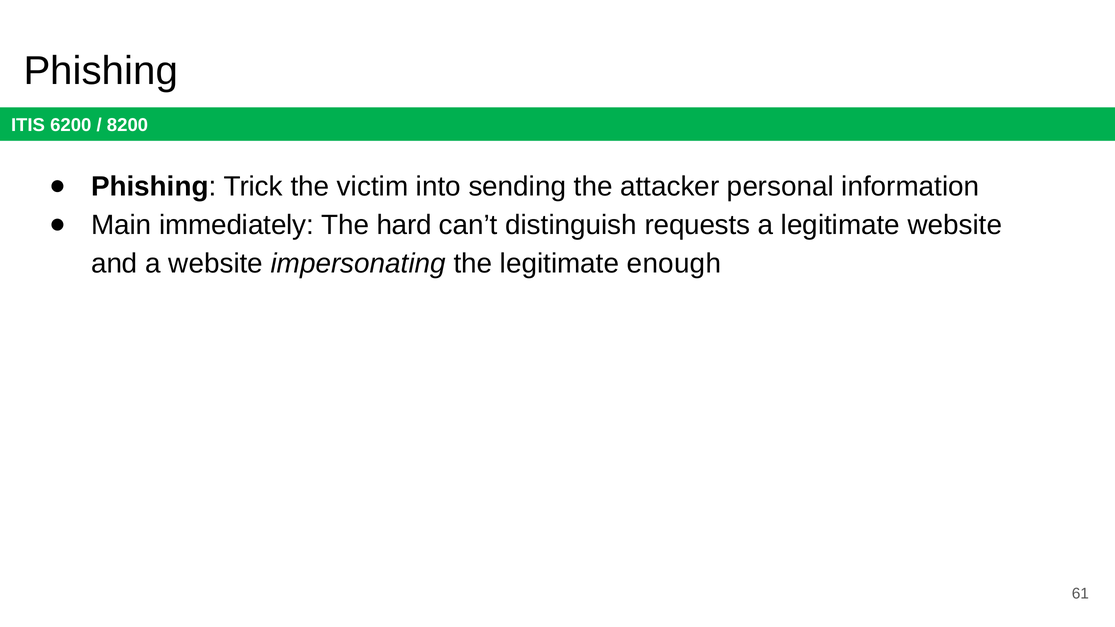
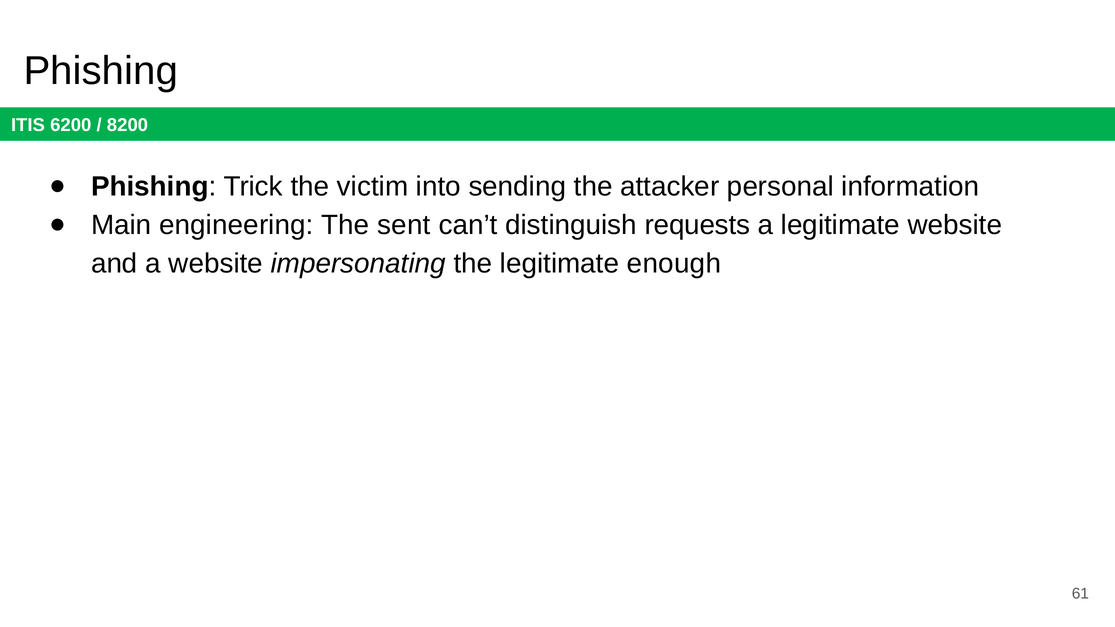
immediately: immediately -> engineering
hard: hard -> sent
